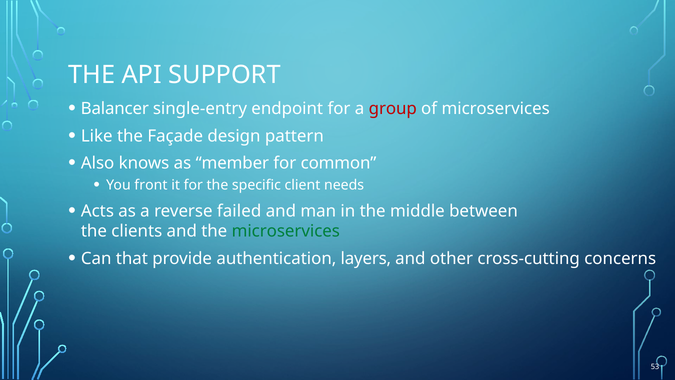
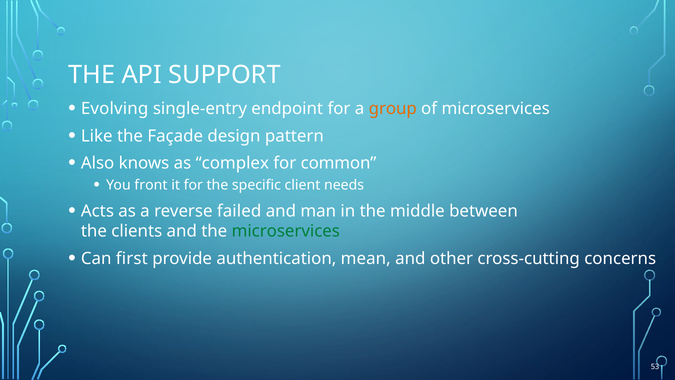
Balancer: Balancer -> Evolving
group colour: red -> orange
member: member -> complex
that: that -> first
layers: layers -> mean
